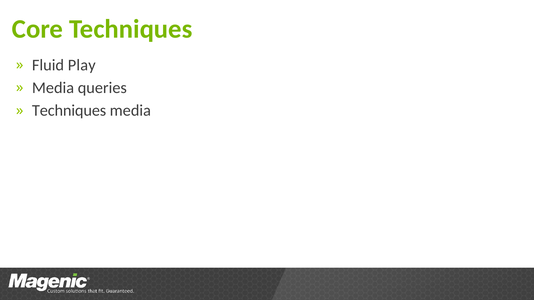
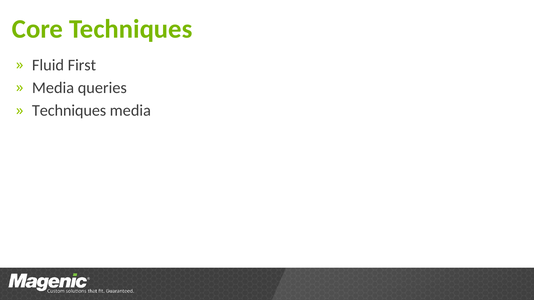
Play: Play -> First
